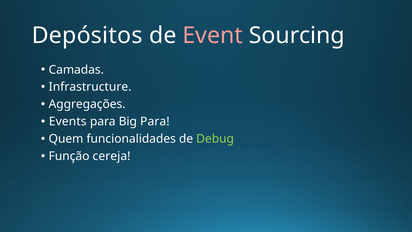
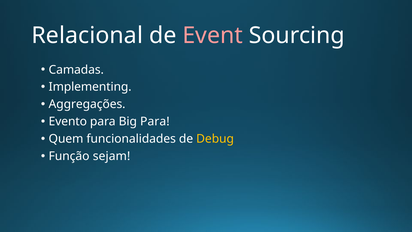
Depósitos: Depósitos -> Relacional
Infrastructure: Infrastructure -> Implementing
Events: Events -> Evento
Debug colour: light green -> yellow
cereja: cereja -> sejam
